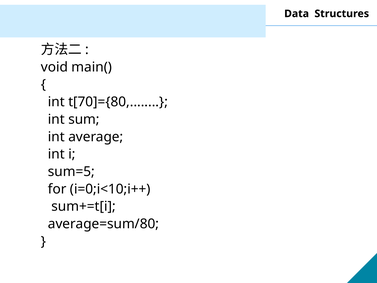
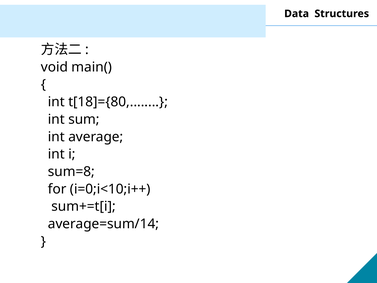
t[70]={80: t[70]={80 -> t[18]={80
sum=5: sum=5 -> sum=8
average=sum/80: average=sum/80 -> average=sum/14
